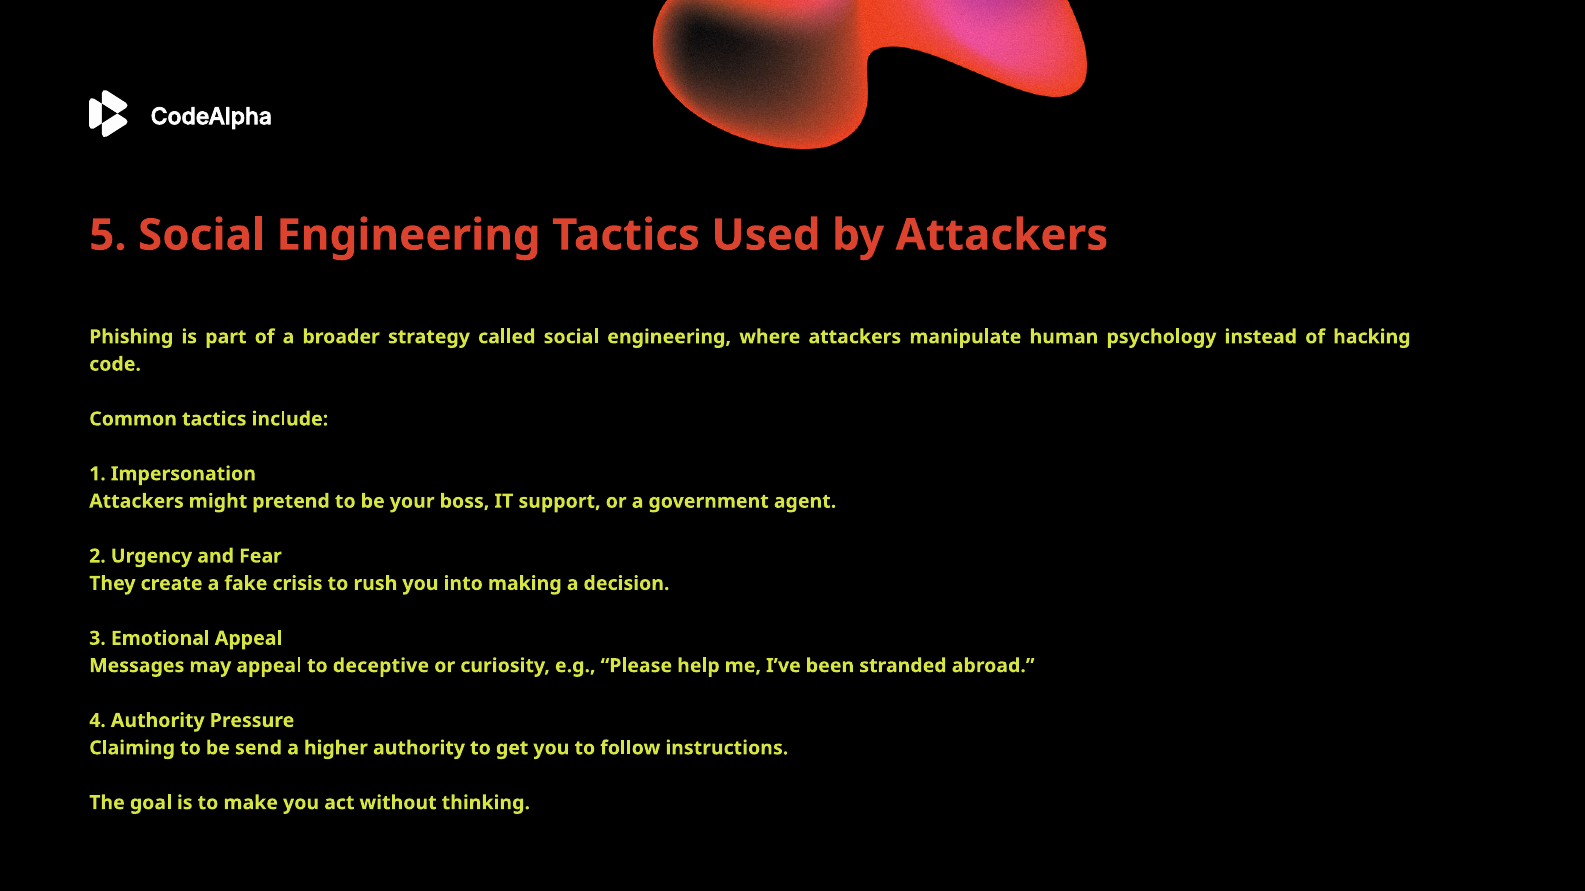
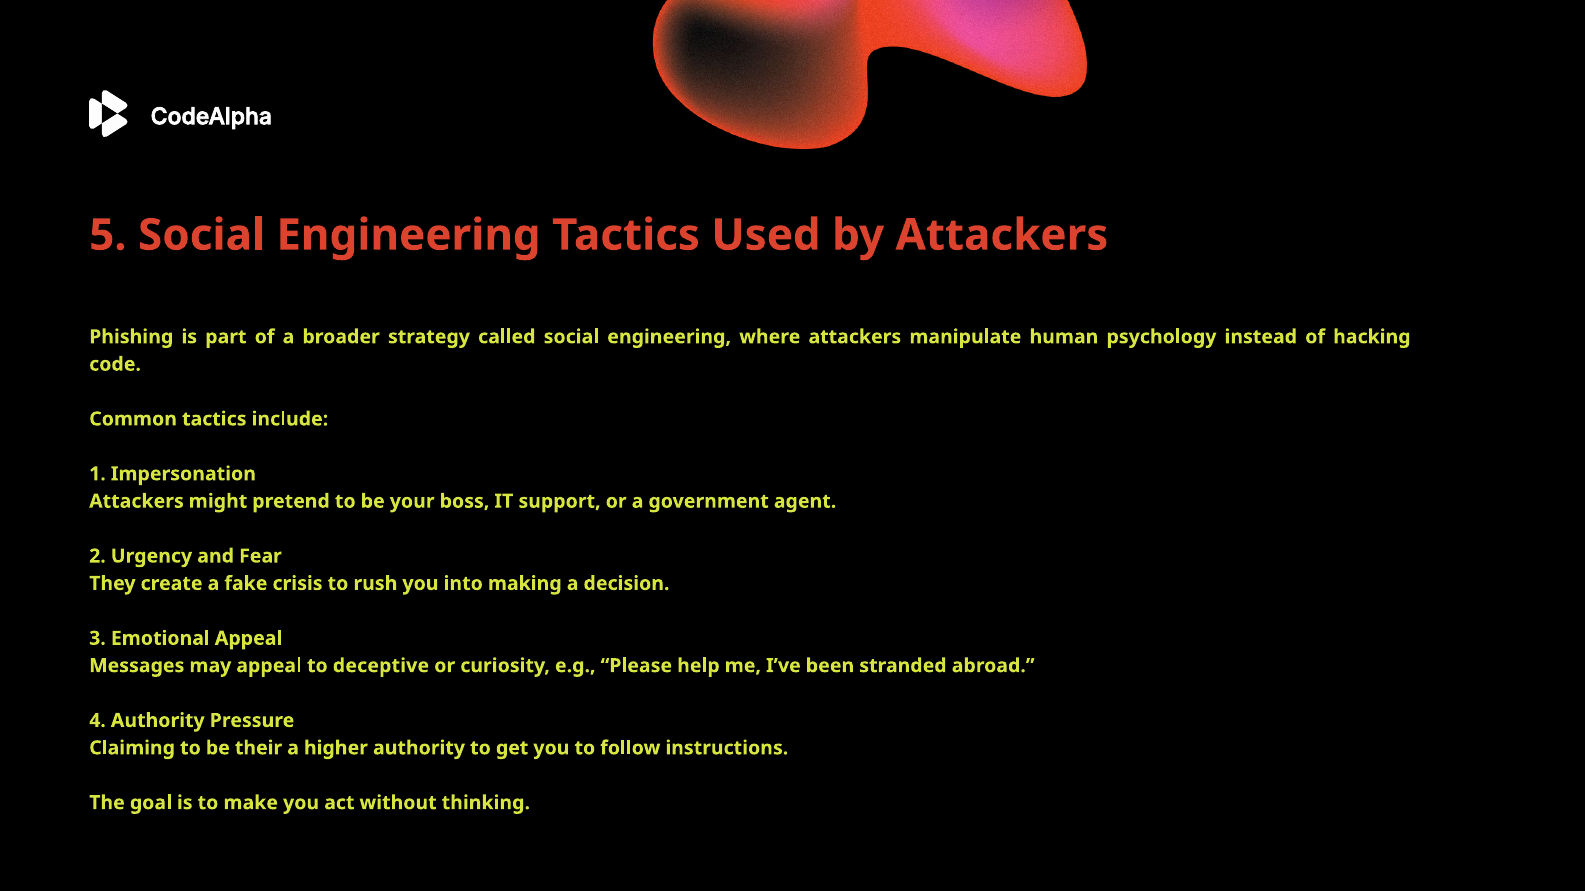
send: send -> their
